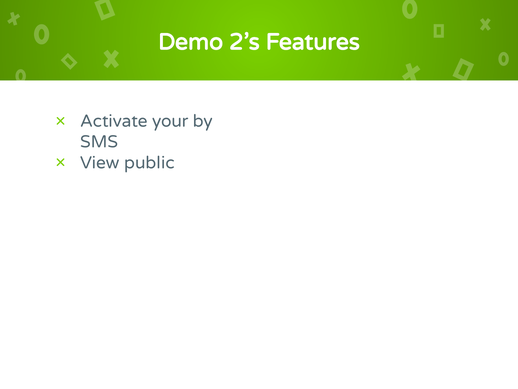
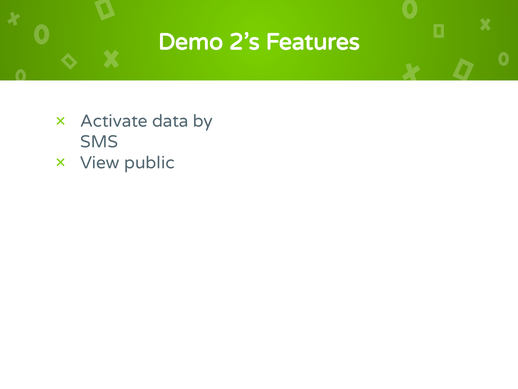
your: your -> data
